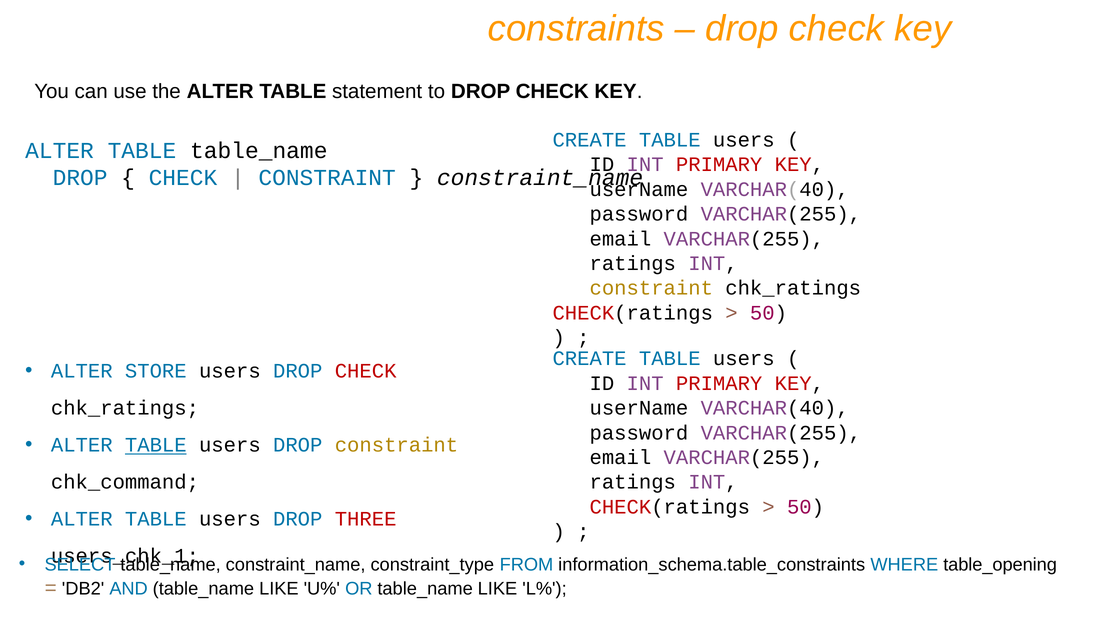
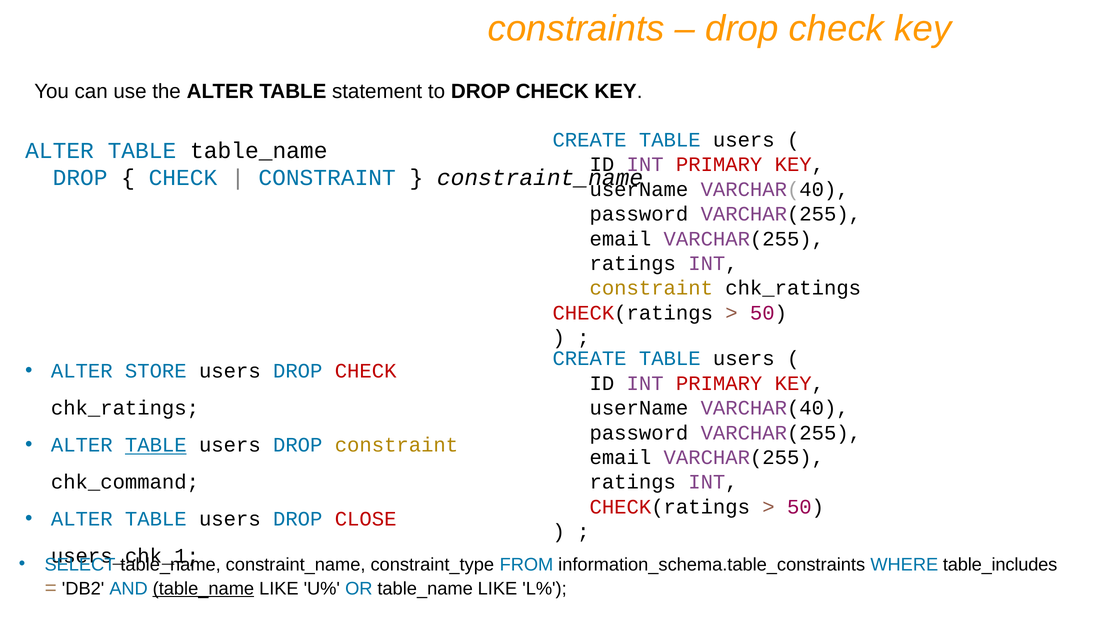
THREE: THREE -> CLOSE
table_opening: table_opening -> table_includes
table_name at (203, 589) underline: none -> present
